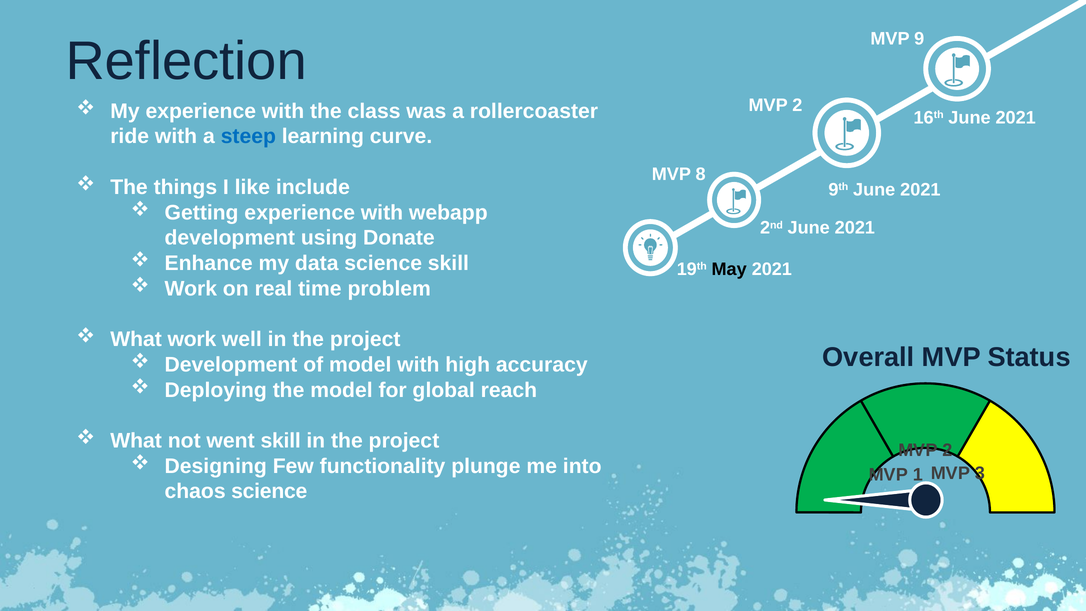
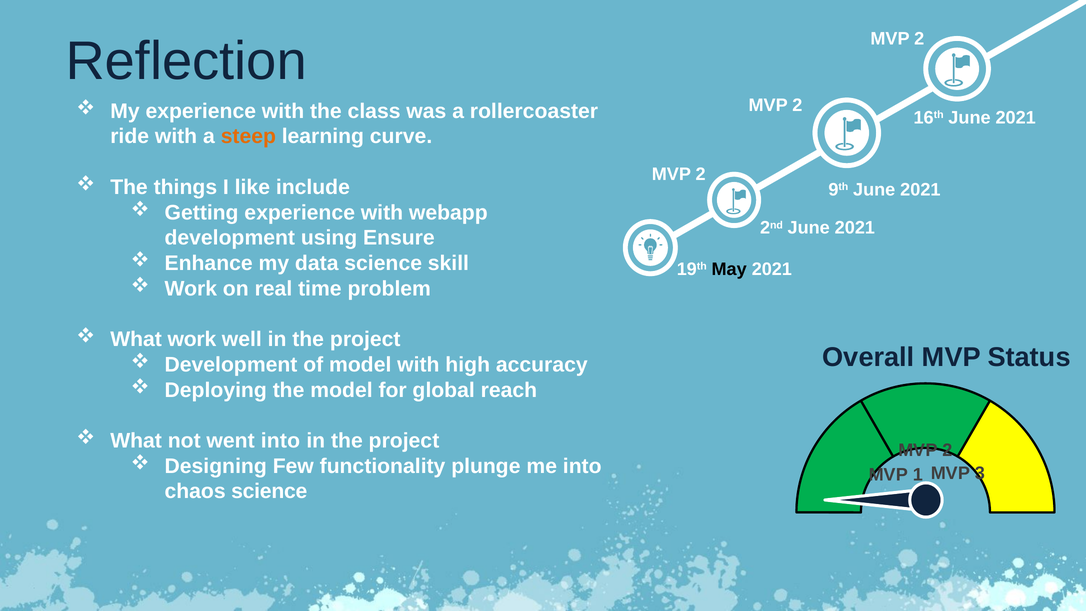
9 at (919, 39): 9 -> 2
steep colour: blue -> orange
8 at (701, 174): 8 -> 2
Donate: Donate -> Ensure
went skill: skill -> into
